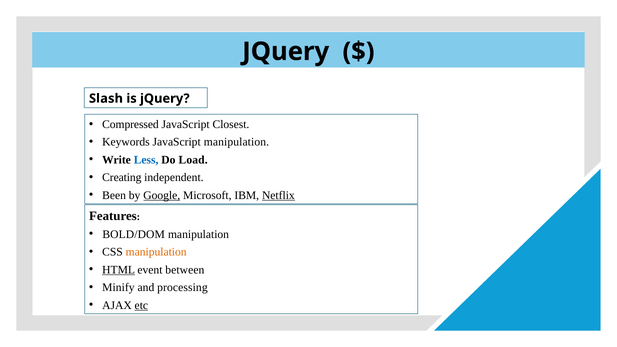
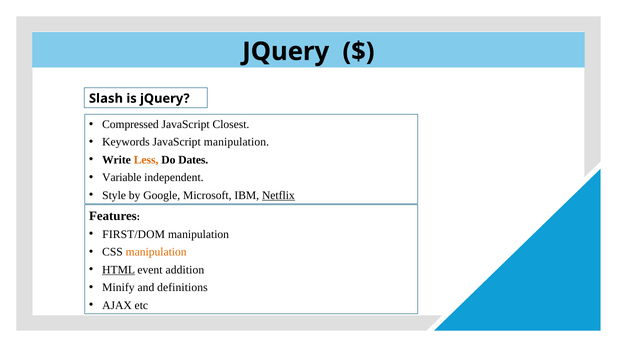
Less colour: blue -> orange
Load: Load -> Dates
Creating: Creating -> Variable
Been: Been -> Style
Google underline: present -> none
BOLD/DOM: BOLD/DOM -> FIRST/DOM
between: between -> addition
processing: processing -> definitions
etc underline: present -> none
